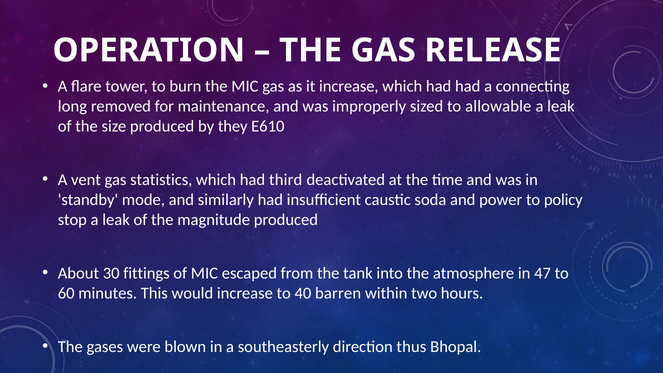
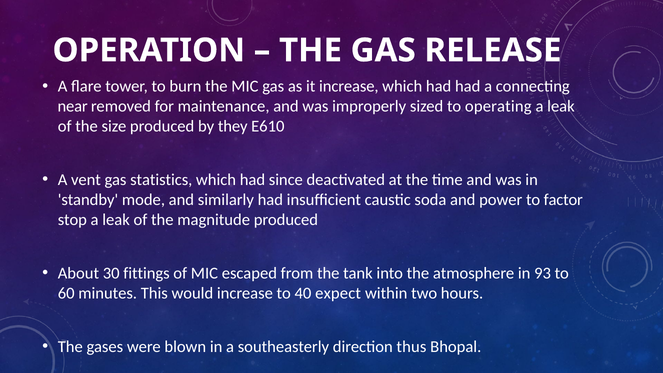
long: long -> near
allowable: allowable -> operating
third: third -> since
policy: policy -> factor
47: 47 -> 93
barren: barren -> expect
